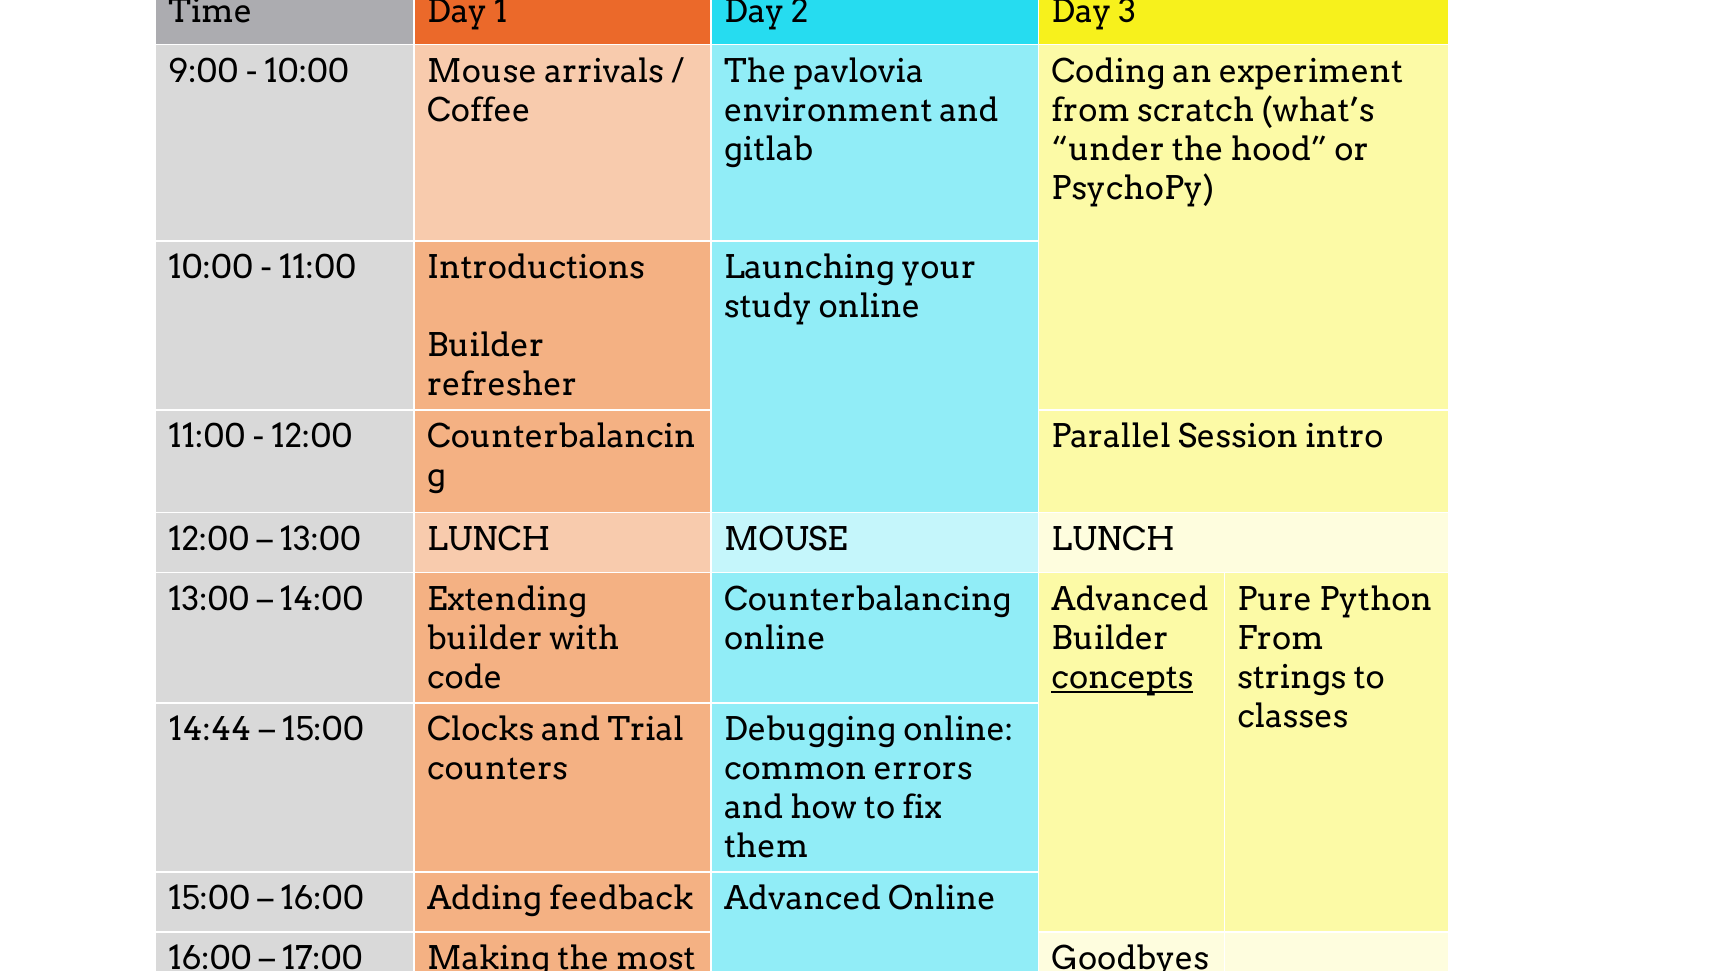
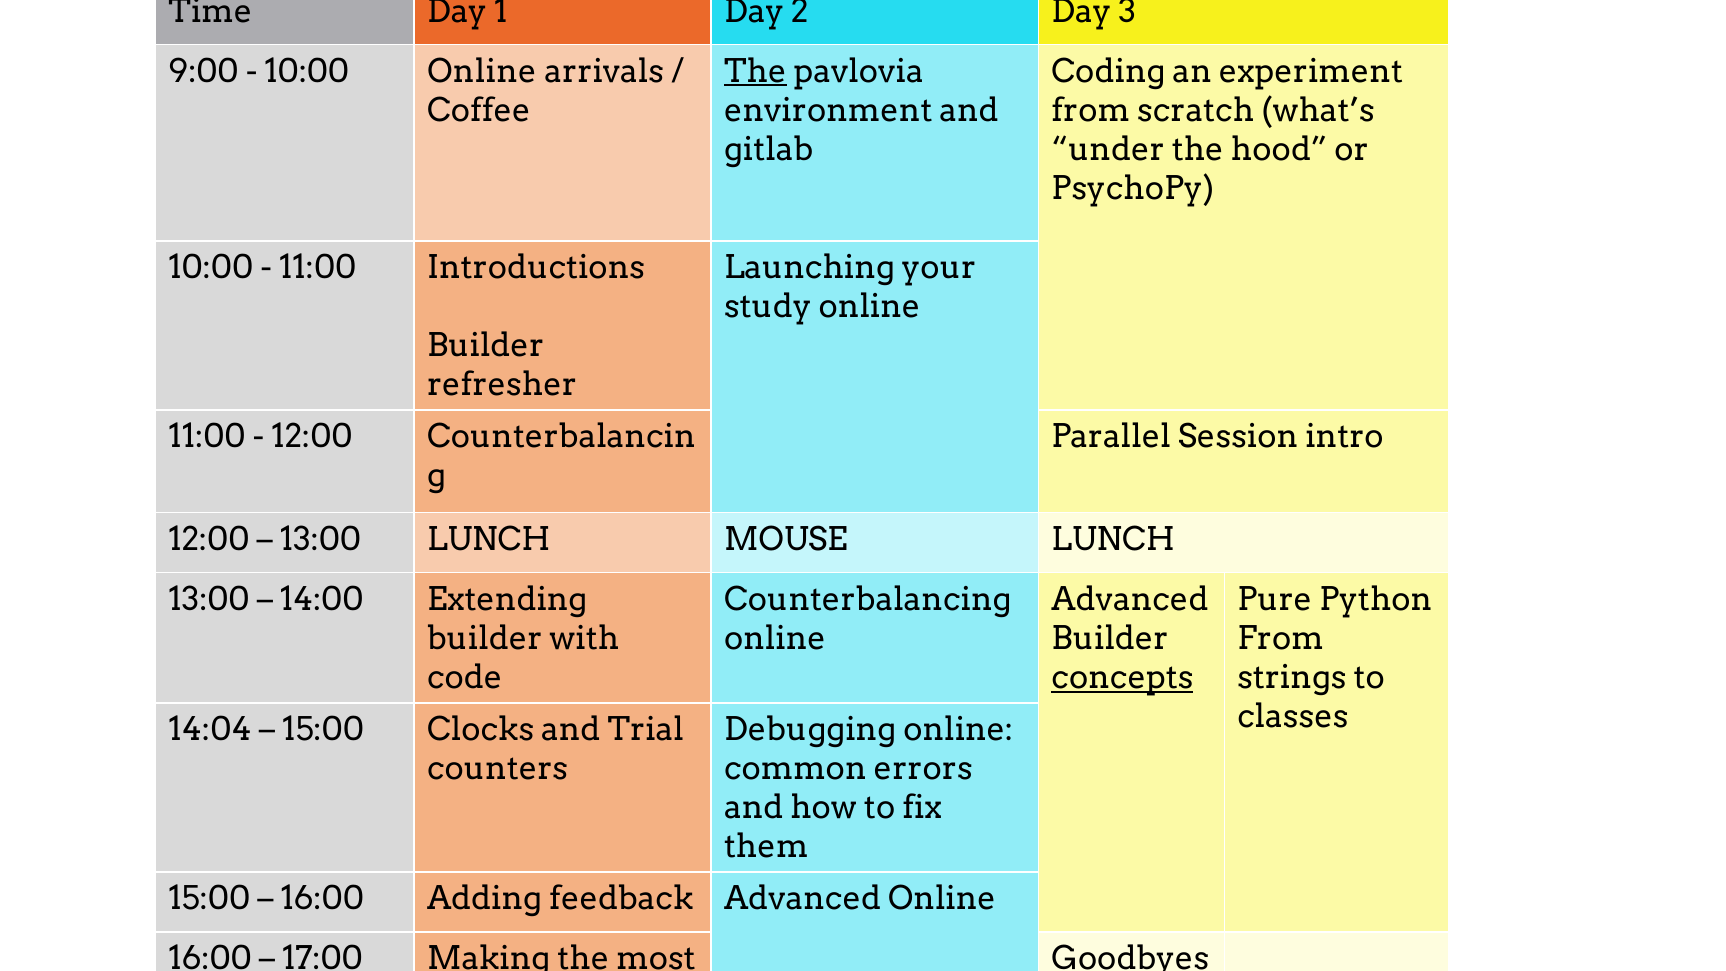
10:00 Mouse: Mouse -> Online
The at (755, 71) underline: none -> present
14:44: 14:44 -> 14:04
